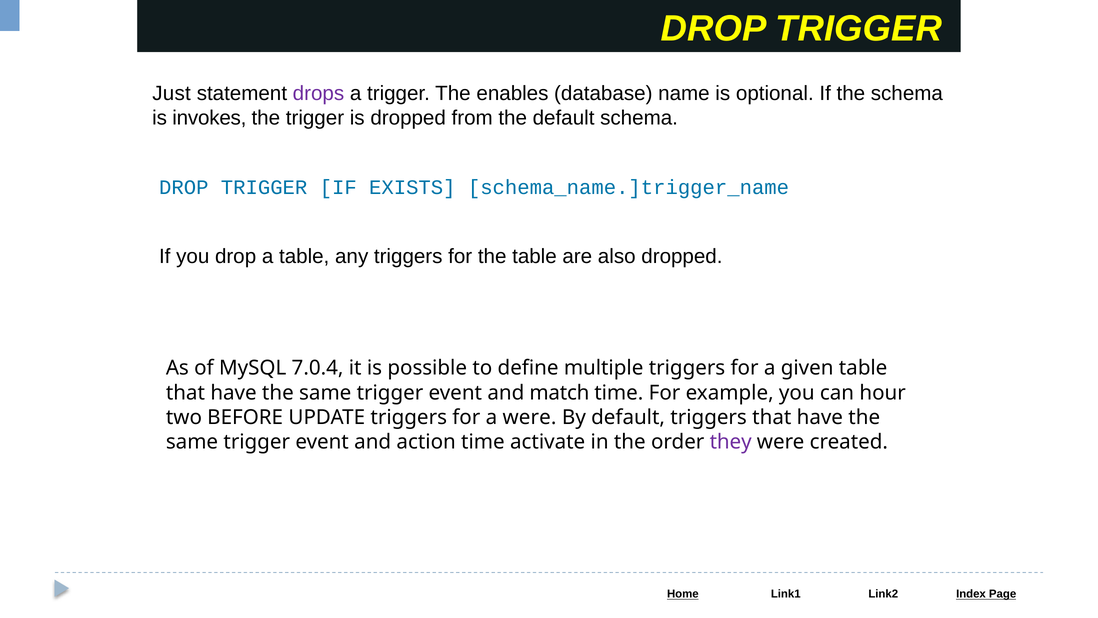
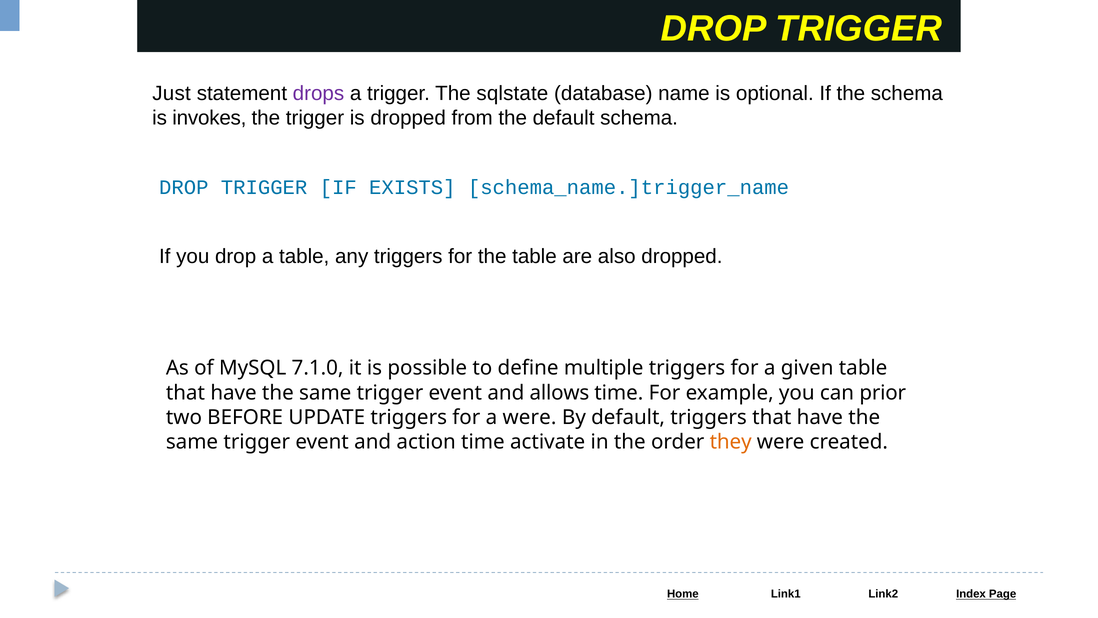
enables: enables -> sqlstate
7.0.4: 7.0.4 -> 7.1.0
match: match -> allows
hour: hour -> prior
they colour: purple -> orange
